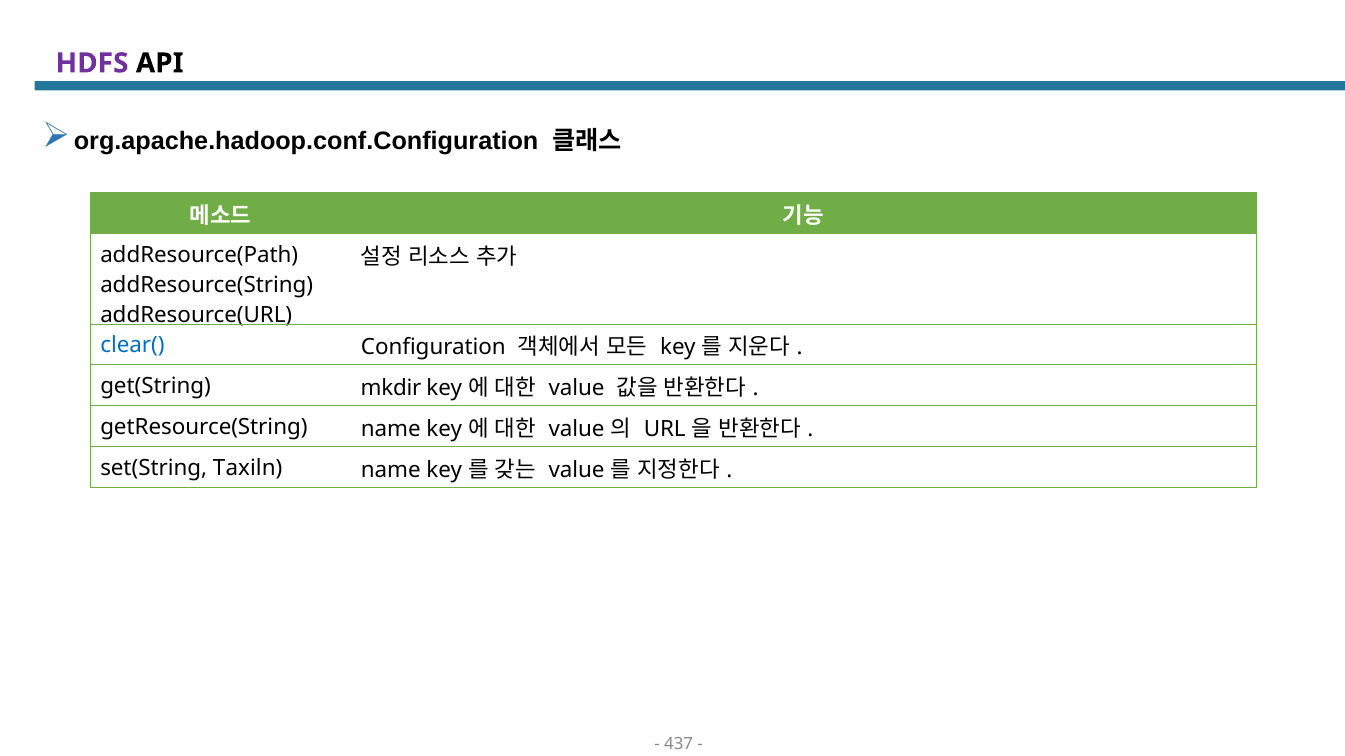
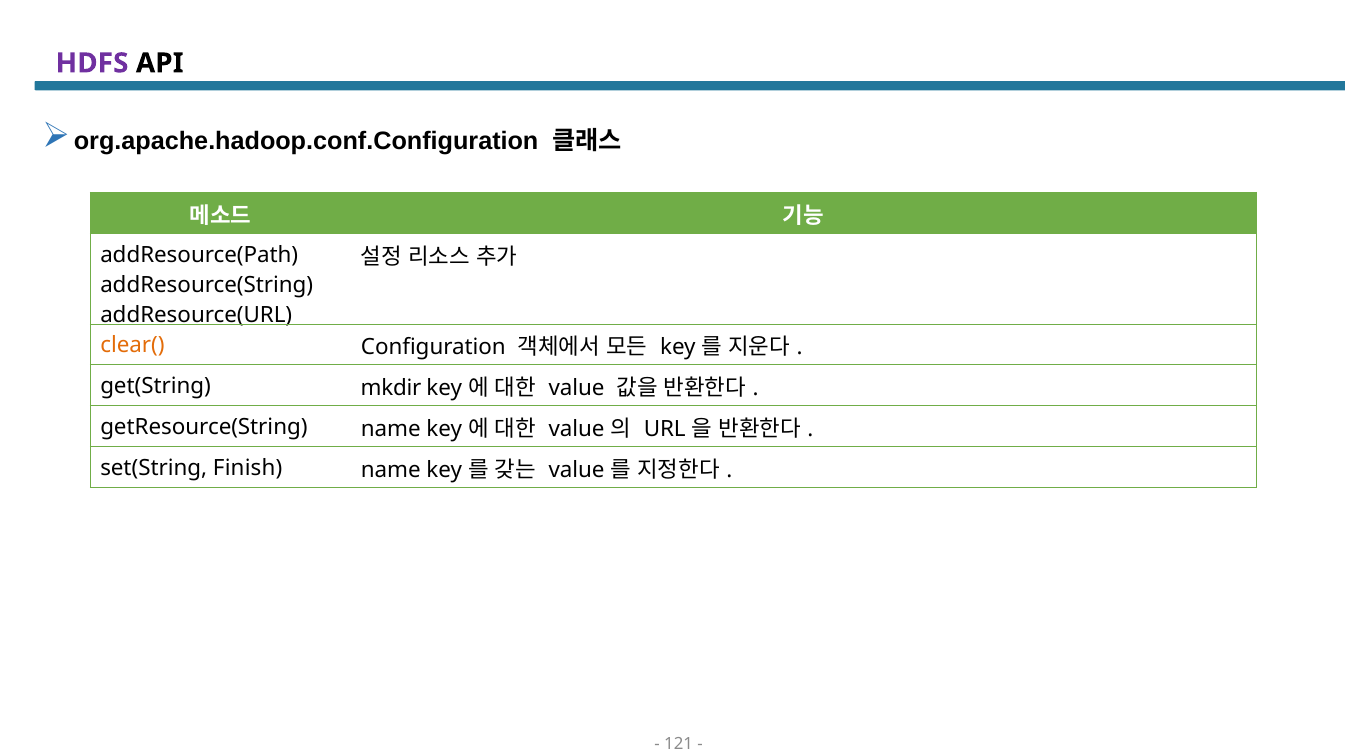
clear( colour: blue -> orange
Taxiln: Taxiln -> Finish
437: 437 -> 121
